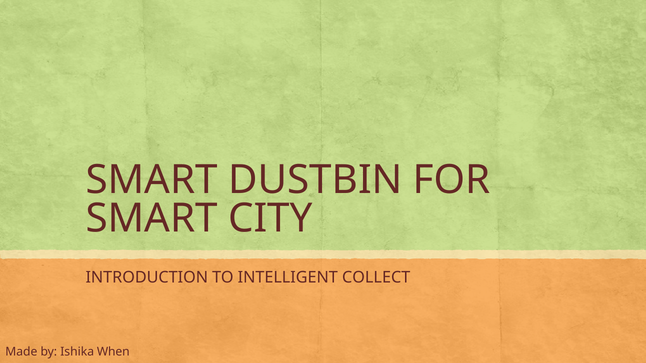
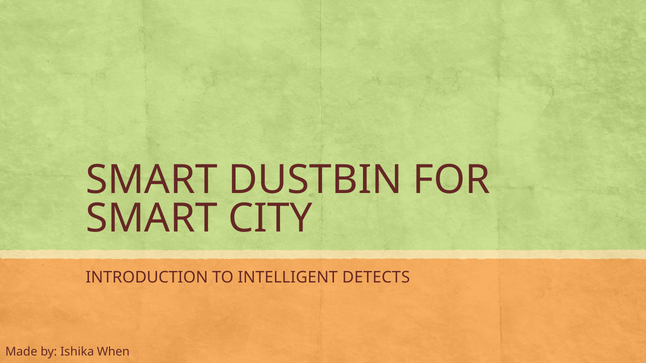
COLLECT: COLLECT -> DETECTS
